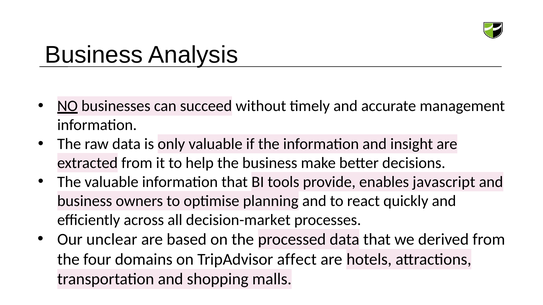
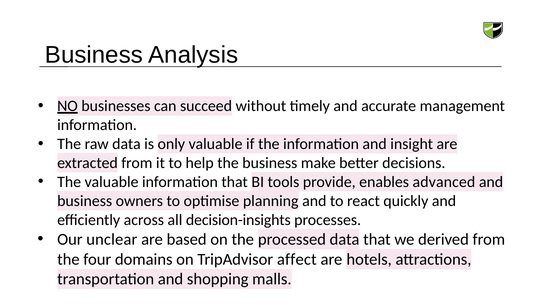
javascript: javascript -> advanced
decision-market: decision-market -> decision-insights
